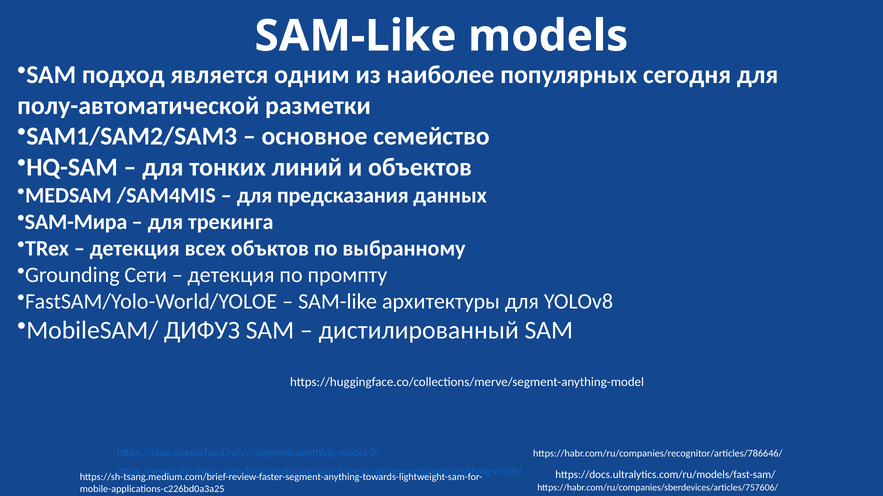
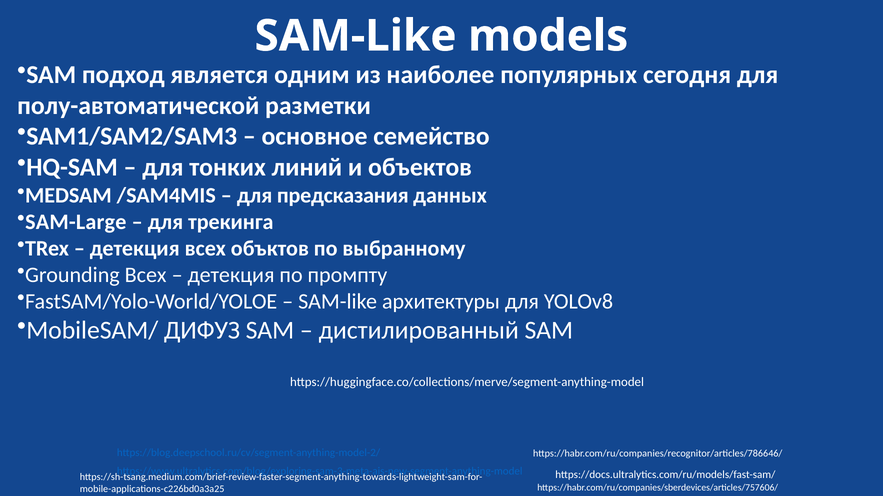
SAM-Мира: SAM-Мира -> SAM-Large
Grounding Сети: Сети -> Всех
